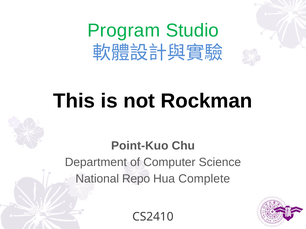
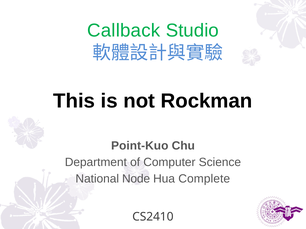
Program: Program -> Callback
Repo: Repo -> Node
